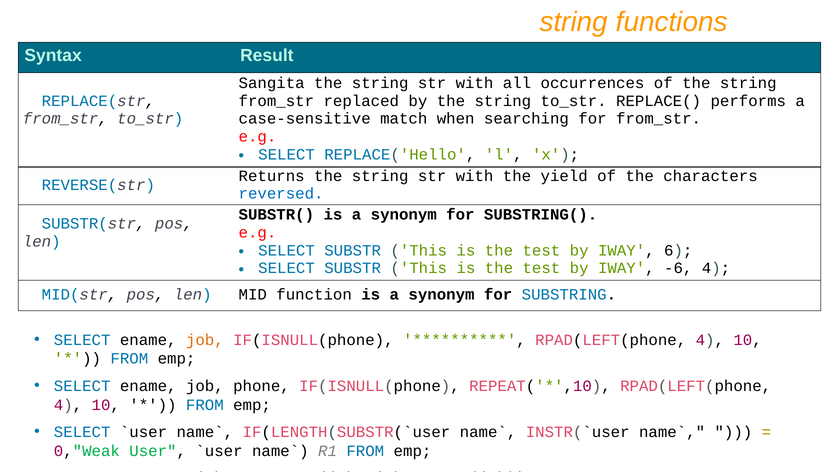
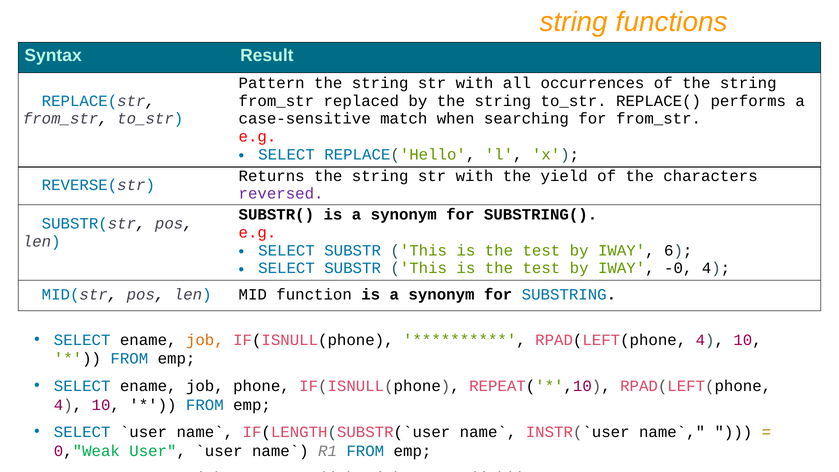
Sangita: Sangita -> Pattern
reversed colour: blue -> purple
-6: -6 -> -0
